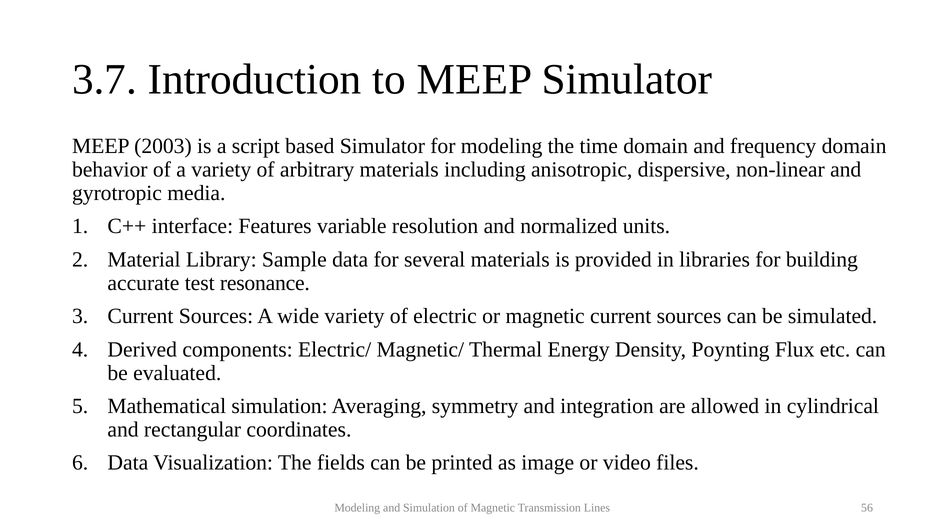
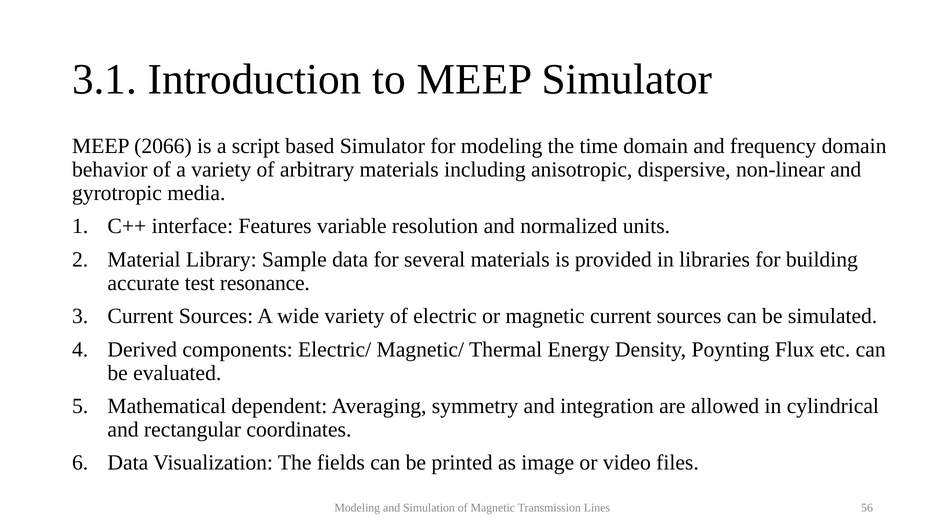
3.7: 3.7 -> 3.1
2003: 2003 -> 2066
Mathematical simulation: simulation -> dependent
